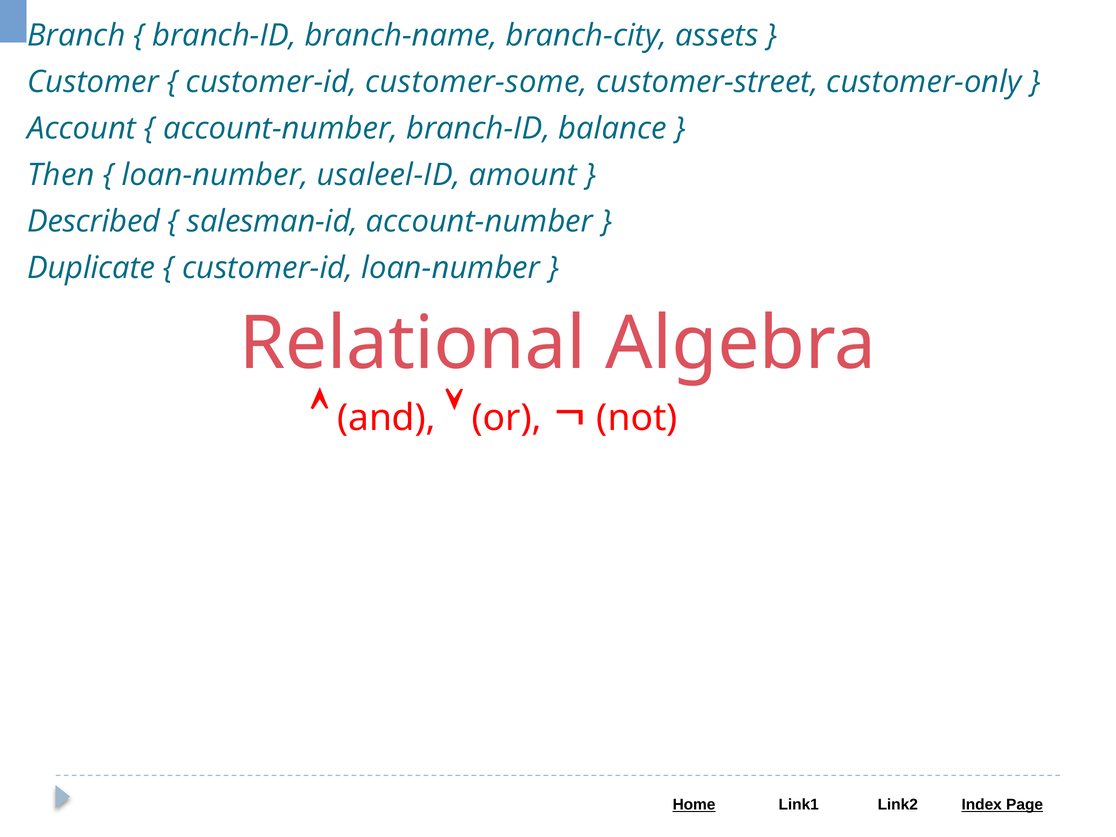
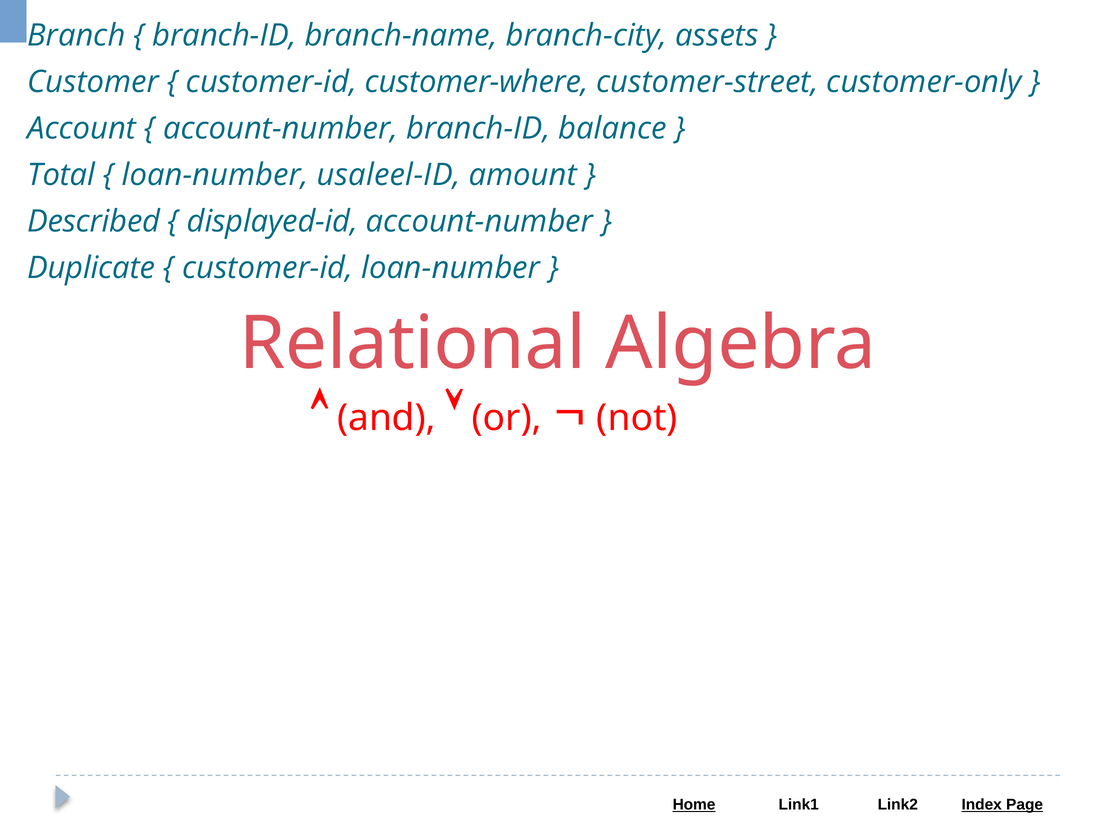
customer-some: customer-some -> customer-where
Then: Then -> Total
salesman-id: salesman-id -> displayed-id
